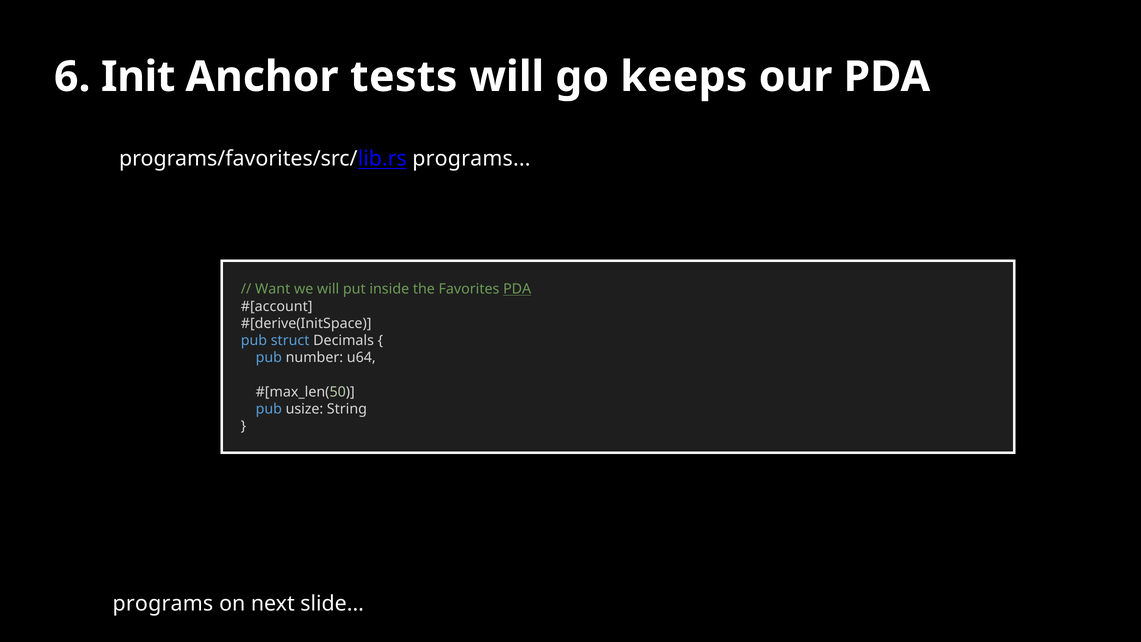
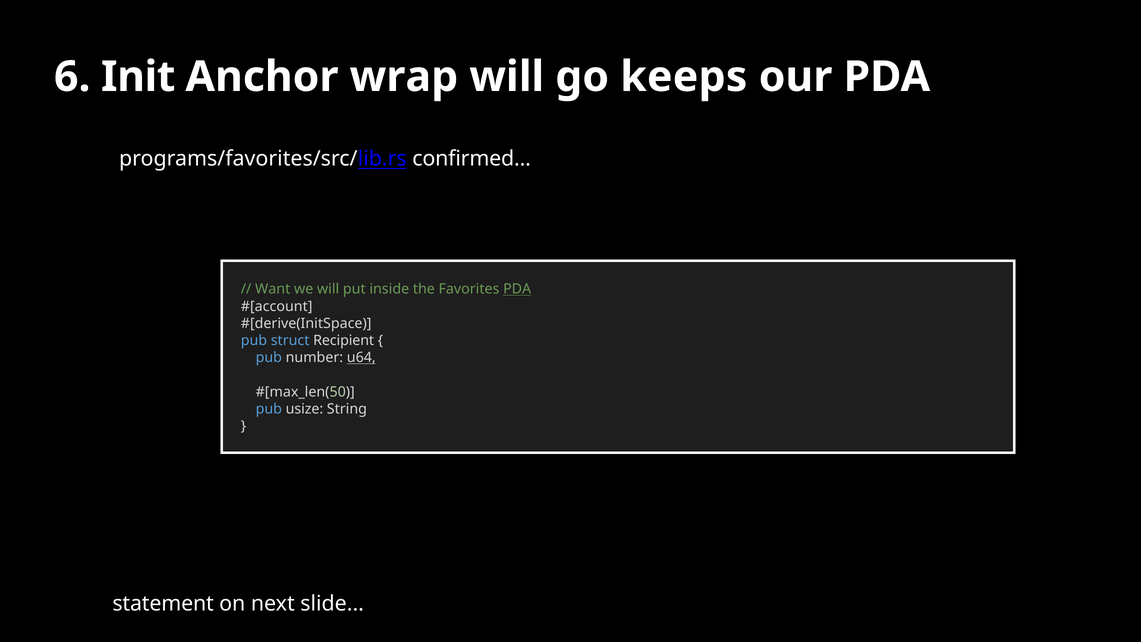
tests: tests -> wrap
programs/favorites/src/lib.rs programs: programs -> confirmed
Decimals: Decimals -> Recipient
u64 underline: none -> present
programs at (163, 604): programs -> statement
